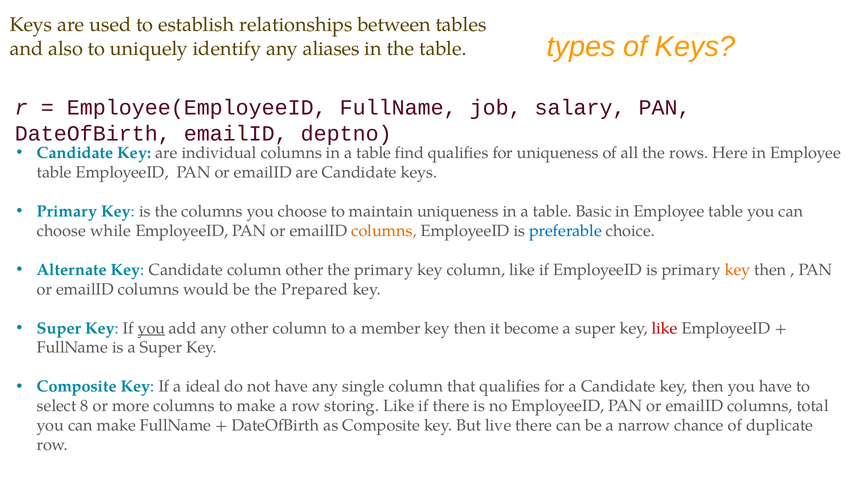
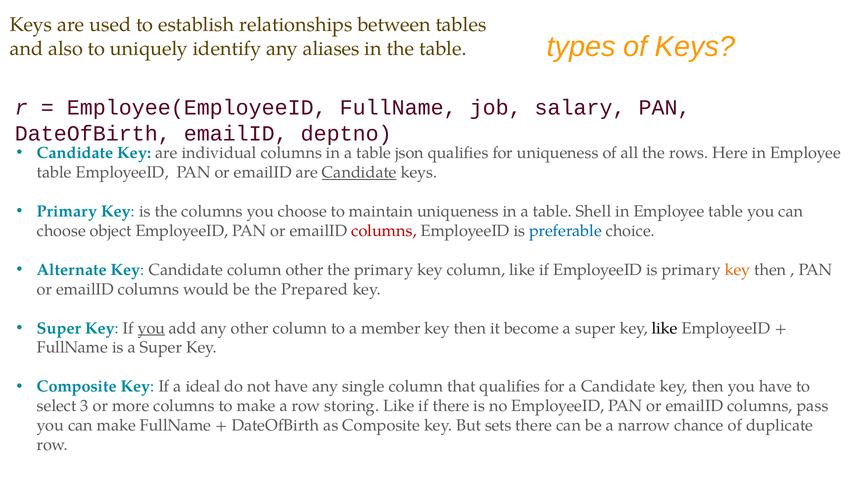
find: find -> json
Candidate at (359, 172) underline: none -> present
Basic: Basic -> Shell
while: while -> object
columns at (384, 231) colour: orange -> red
like at (665, 328) colour: red -> black
8: 8 -> 3
total: total -> pass
live: live -> sets
